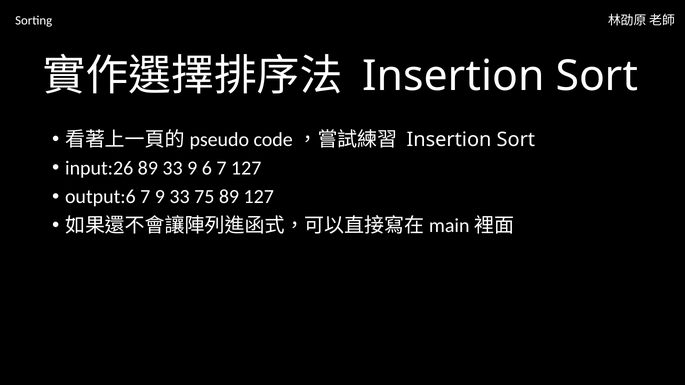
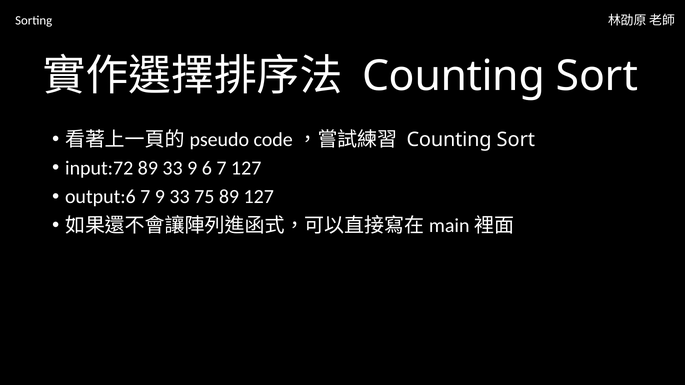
Insertion at (453, 76): Insertion -> Counting
Insertion at (449, 140): Insertion -> Counting
input:26: input:26 -> input:72
